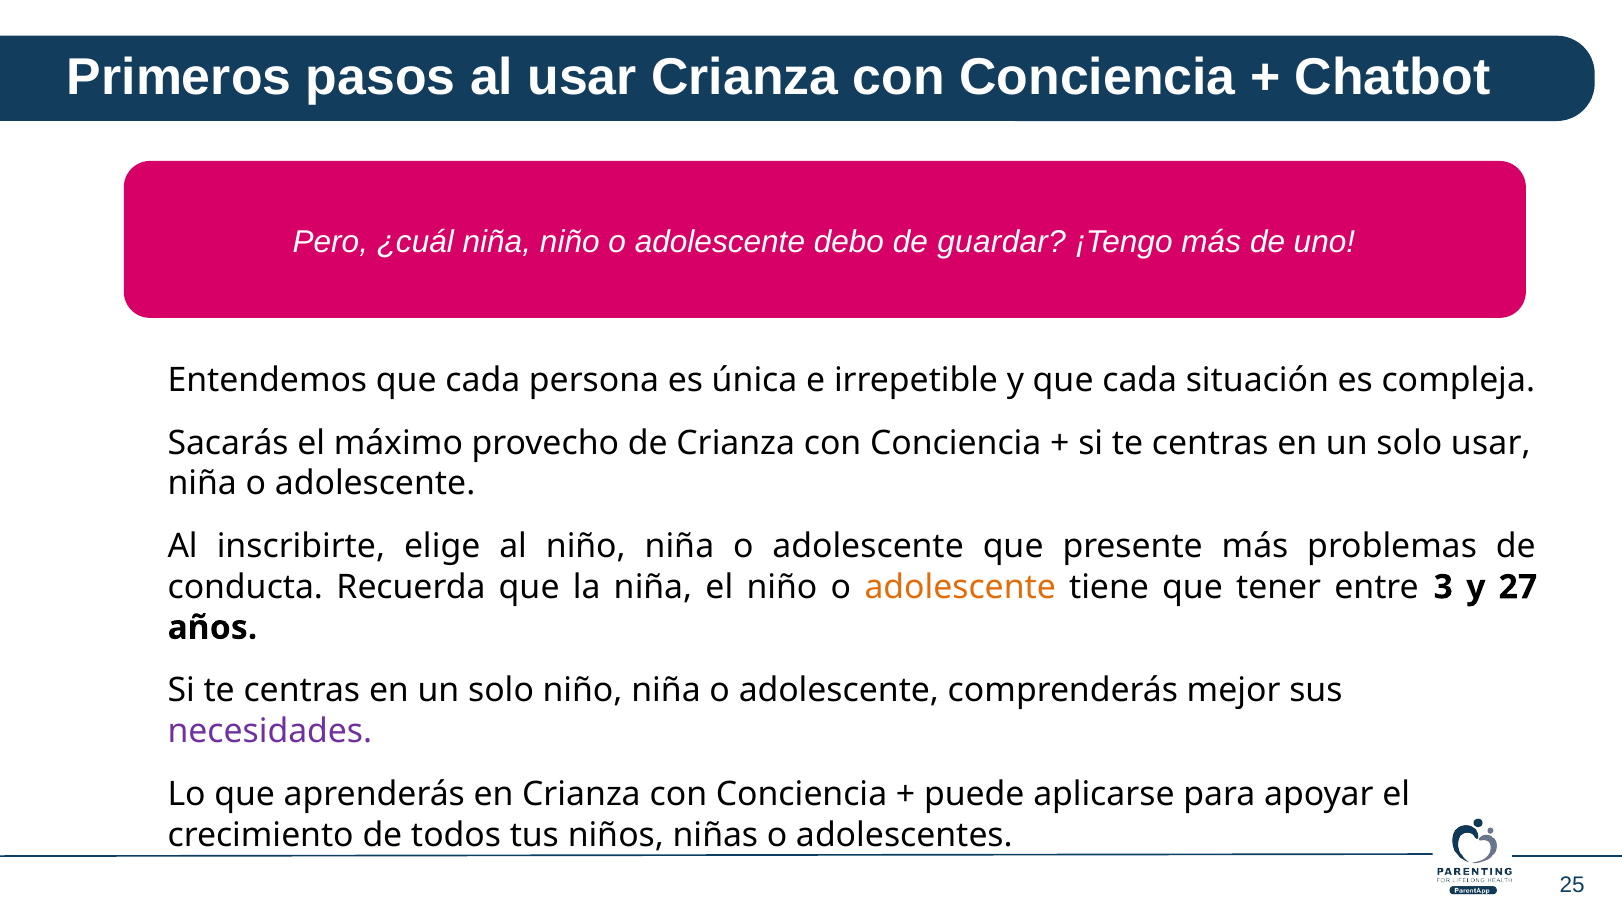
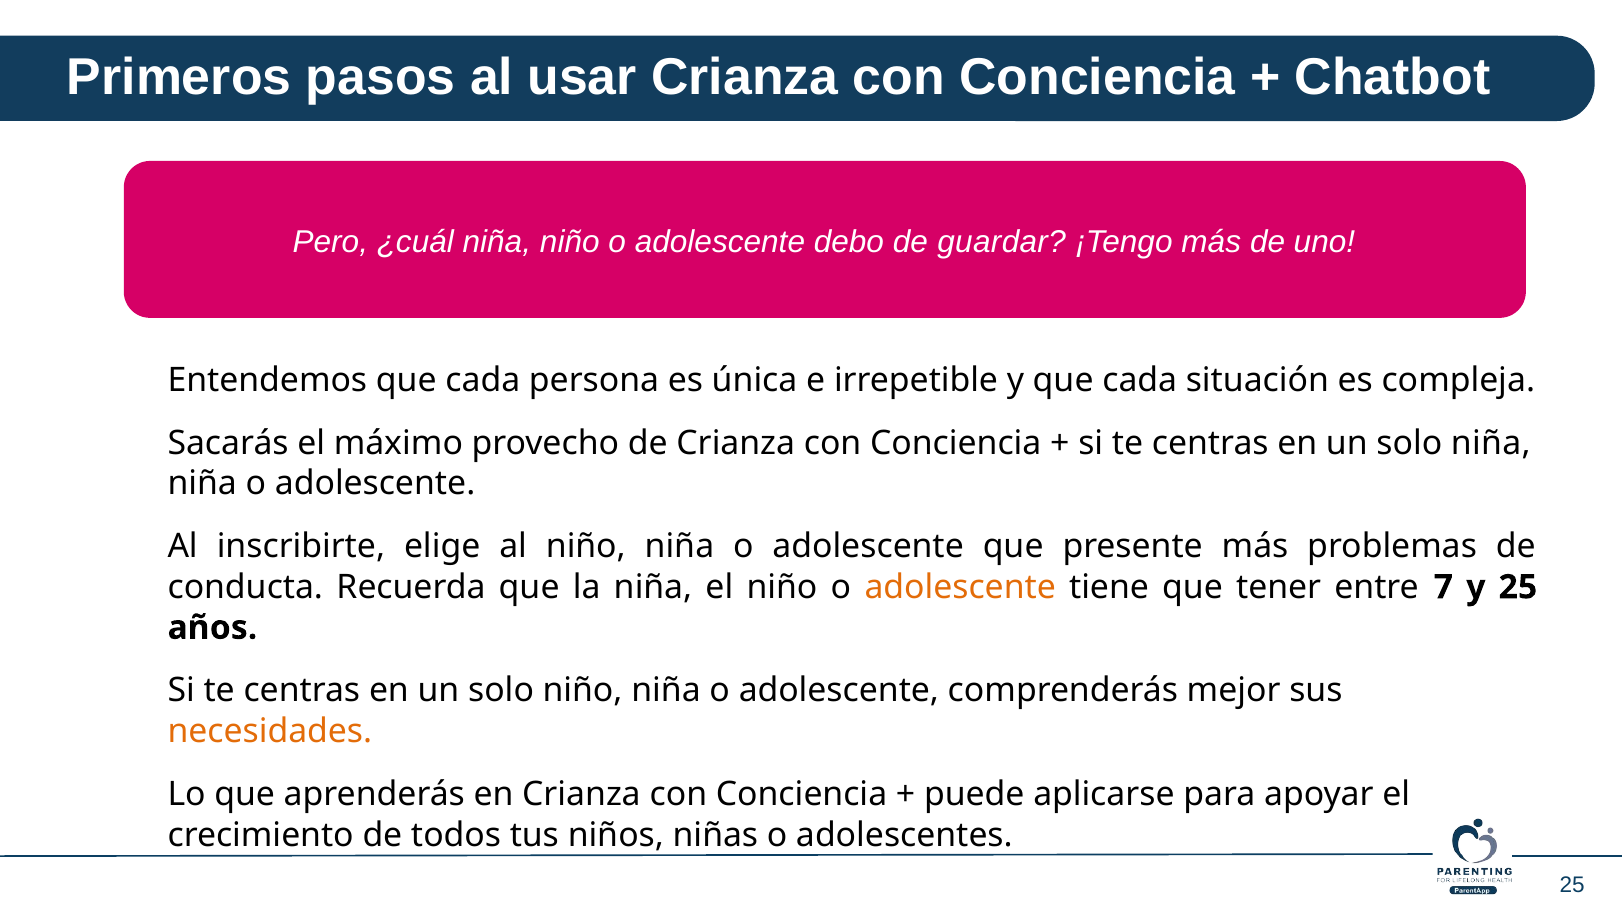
solo usar: usar -> niña
3: 3 -> 7
y 27: 27 -> 25
necesidades colour: purple -> orange
